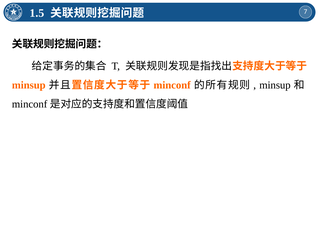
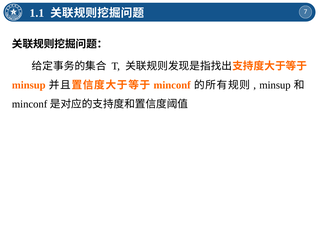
1.5: 1.5 -> 1.1
